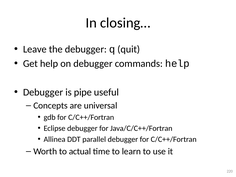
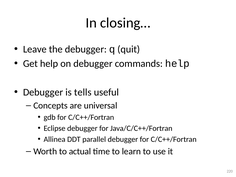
pipe: pipe -> tells
